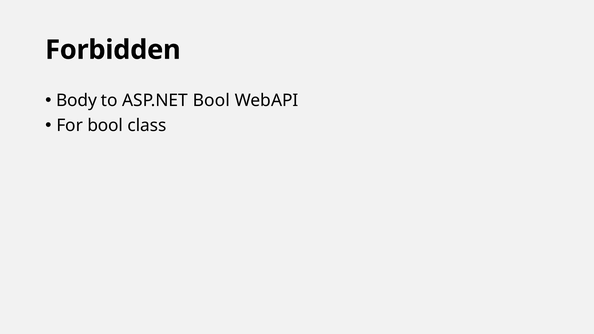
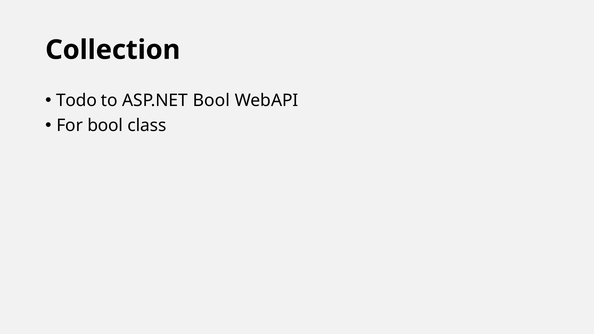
Forbidden: Forbidden -> Collection
Body: Body -> Todo
